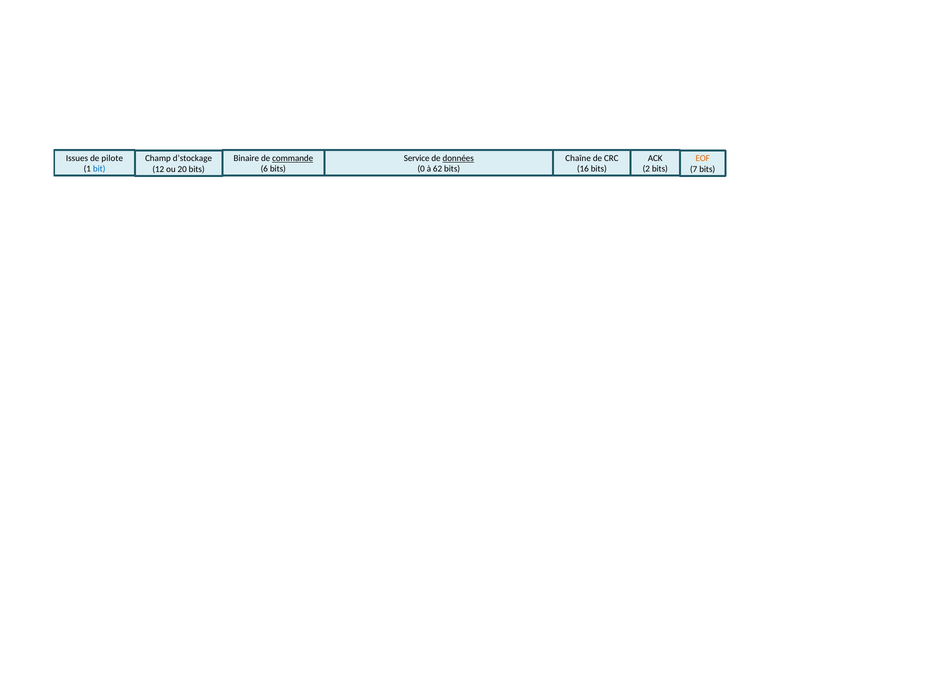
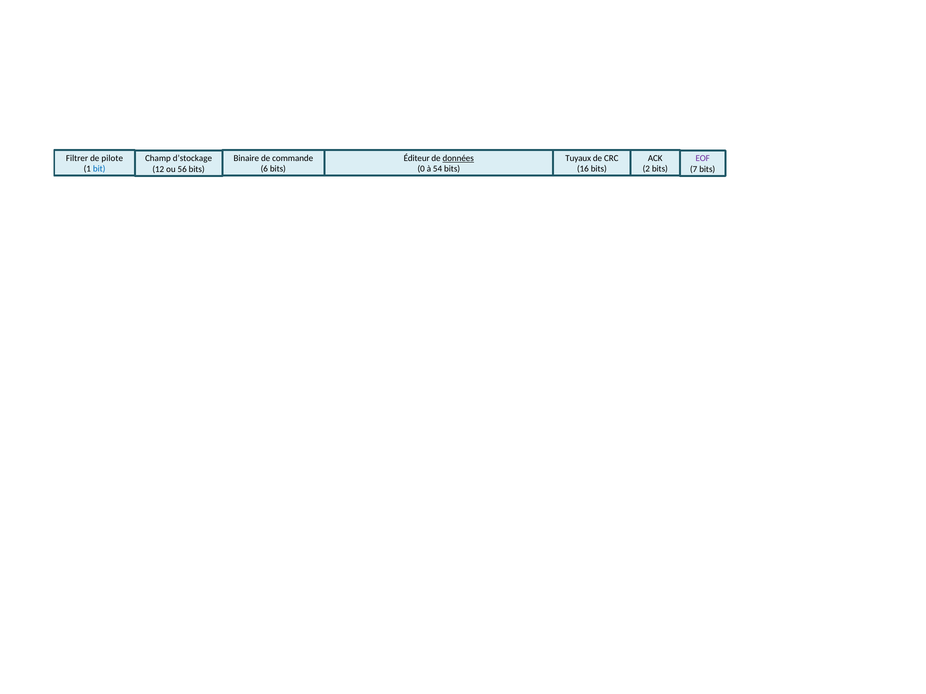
Issues: Issues -> Filtrer
commande underline: present -> none
Service: Service -> Éditeur
Chaîne: Chaîne -> Tuyaux
EOF colour: orange -> purple
62: 62 -> 54
20: 20 -> 56
